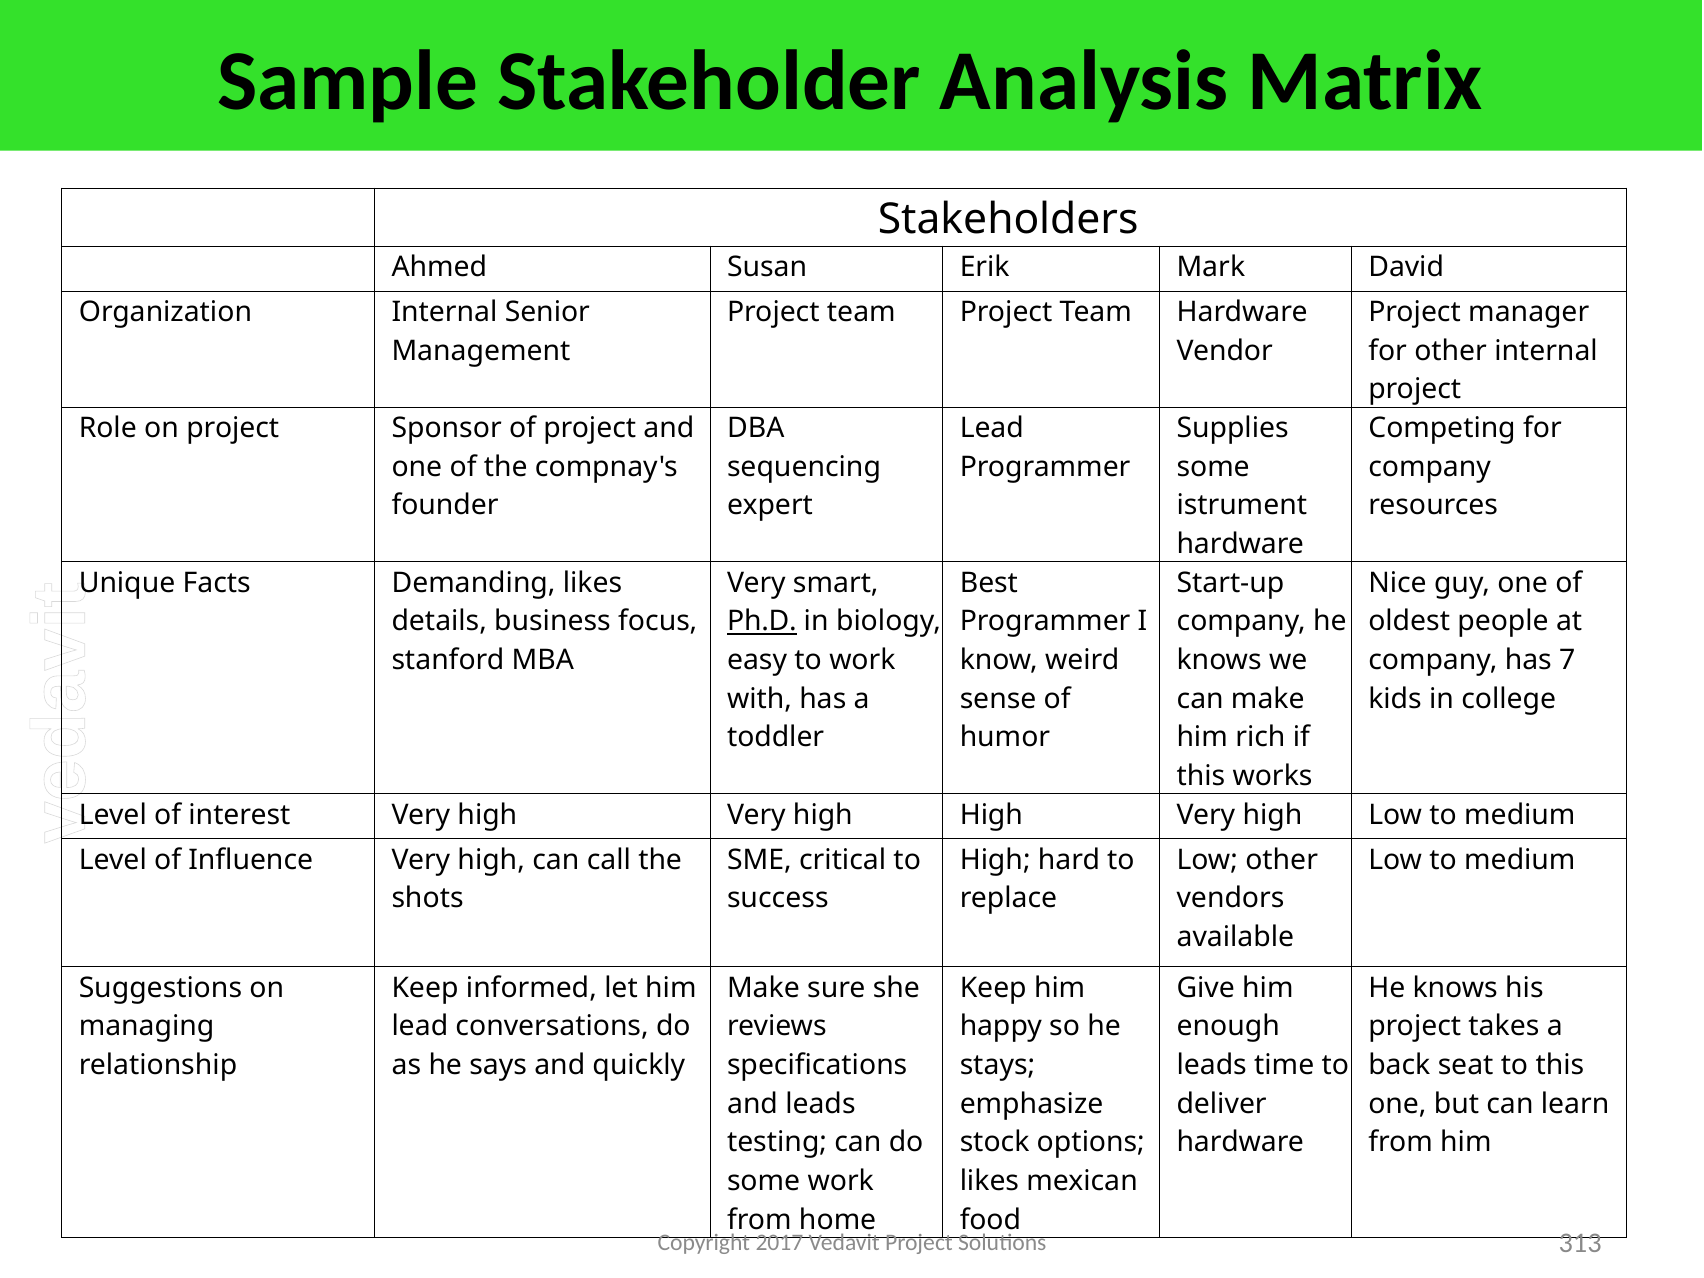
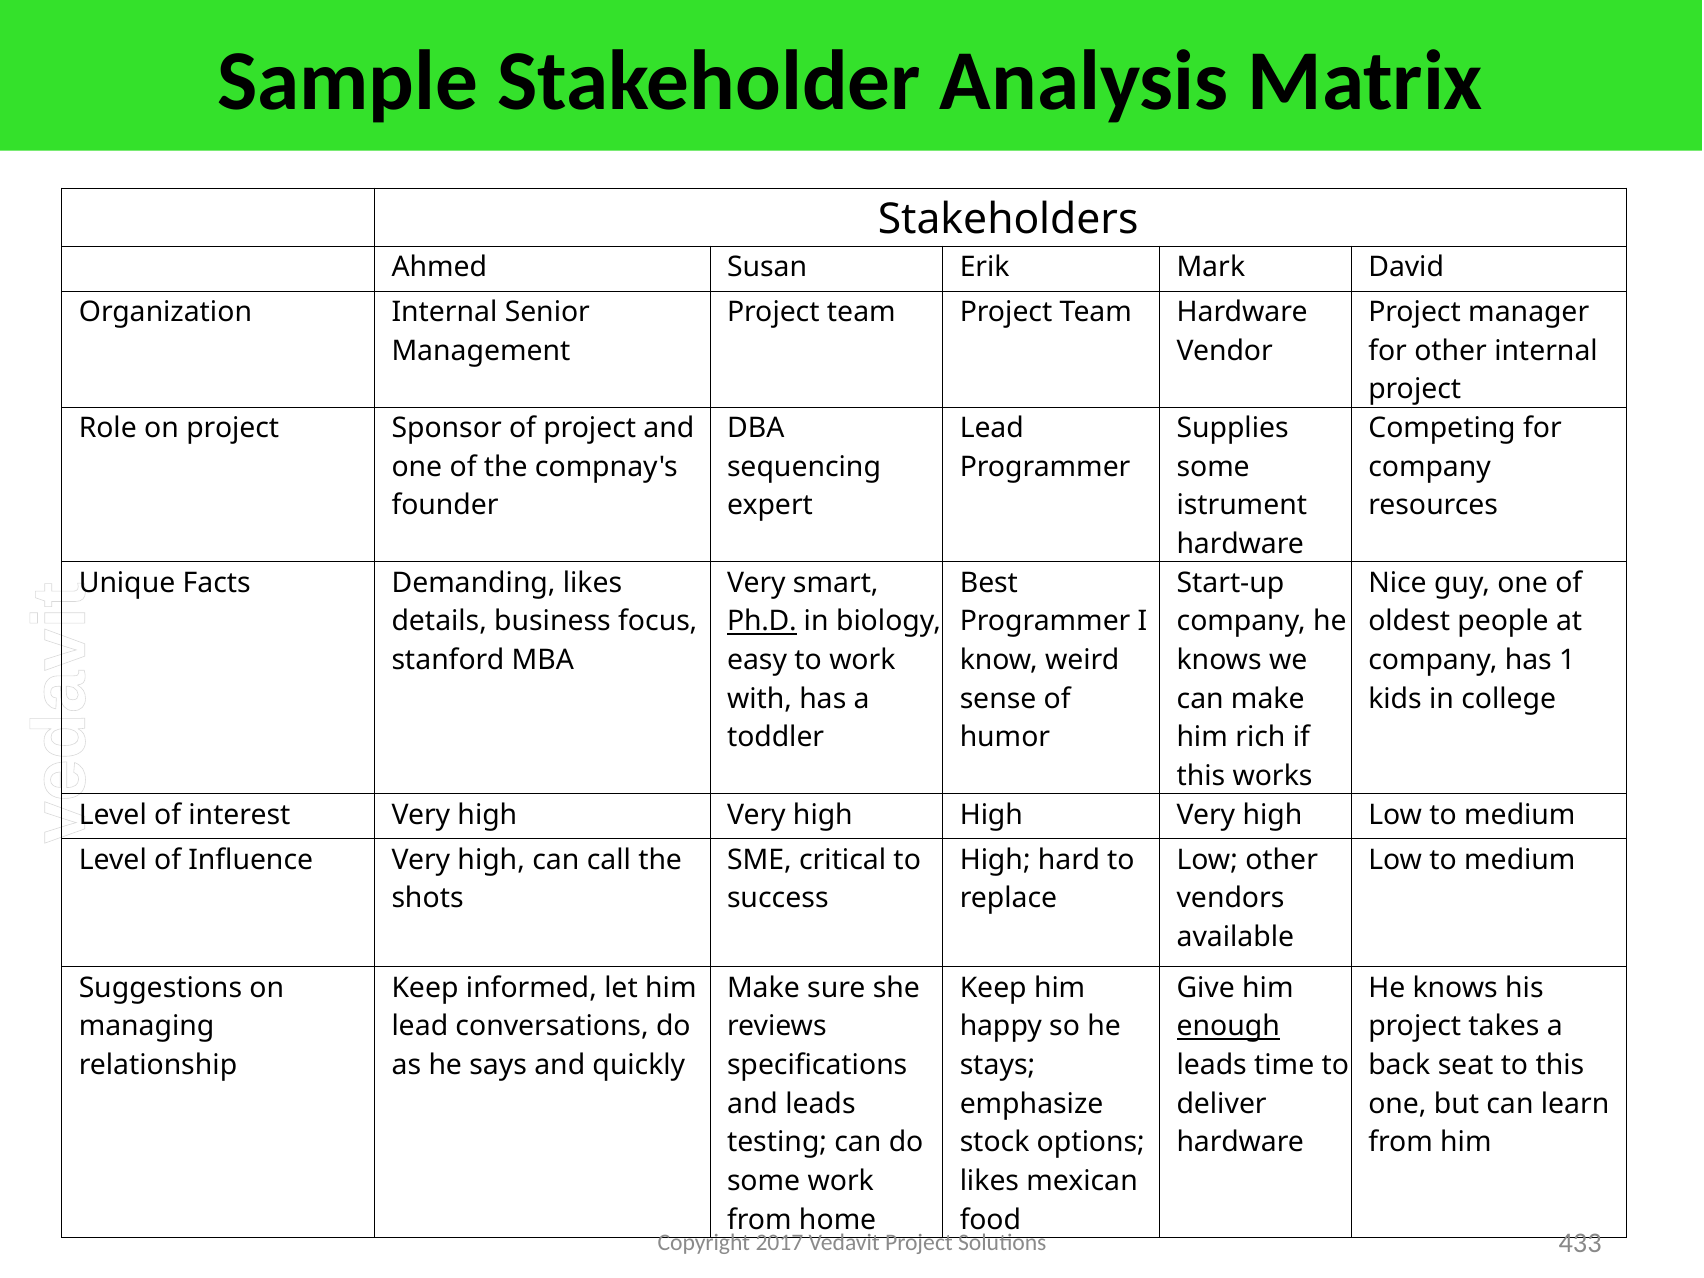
7: 7 -> 1
enough underline: none -> present
313: 313 -> 433
